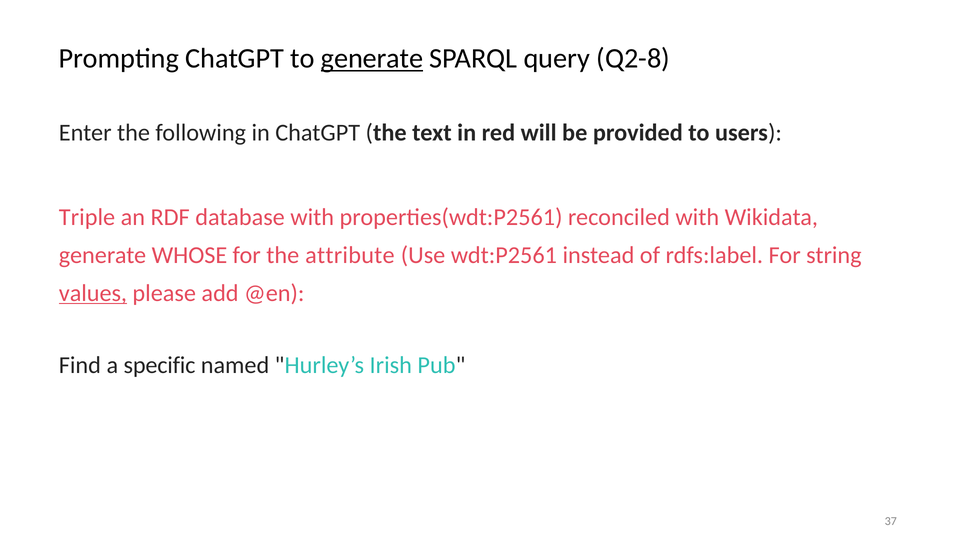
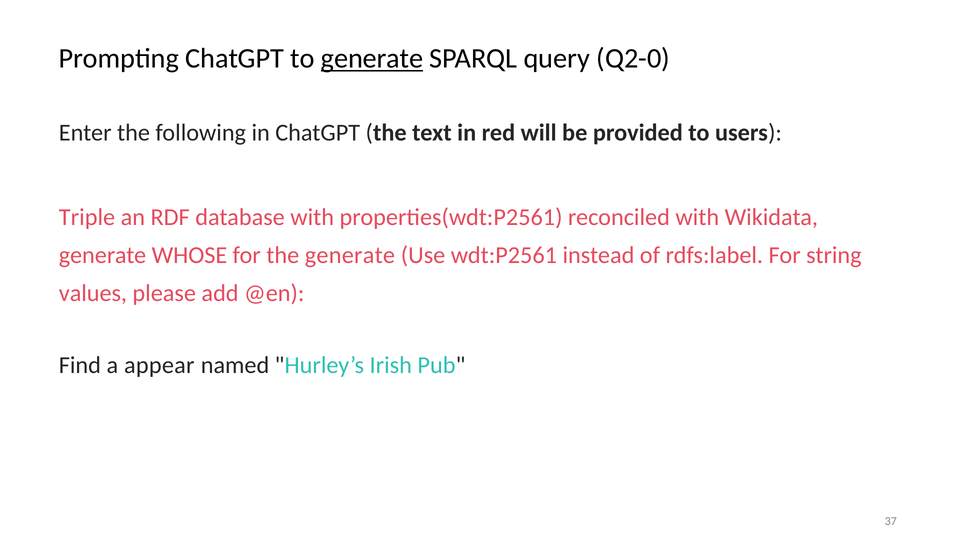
Q2-8: Q2-8 -> Q2-0
the attribute: attribute -> generate
values underline: present -> none
specific: specific -> appear
